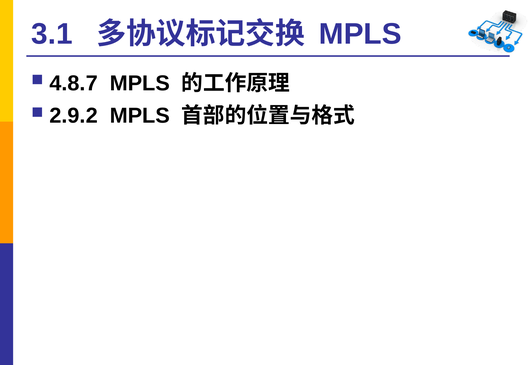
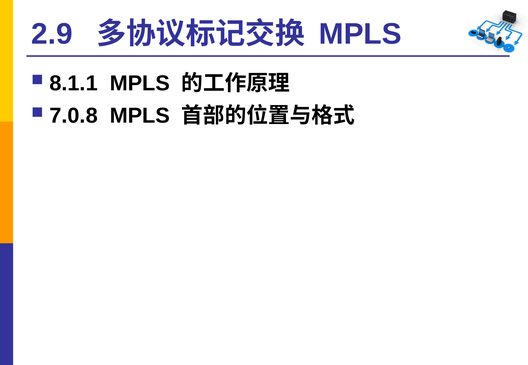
3.1: 3.1 -> 2.9
4.8.7: 4.8.7 -> 8.1.1
2.9.2: 2.9.2 -> 7.0.8
